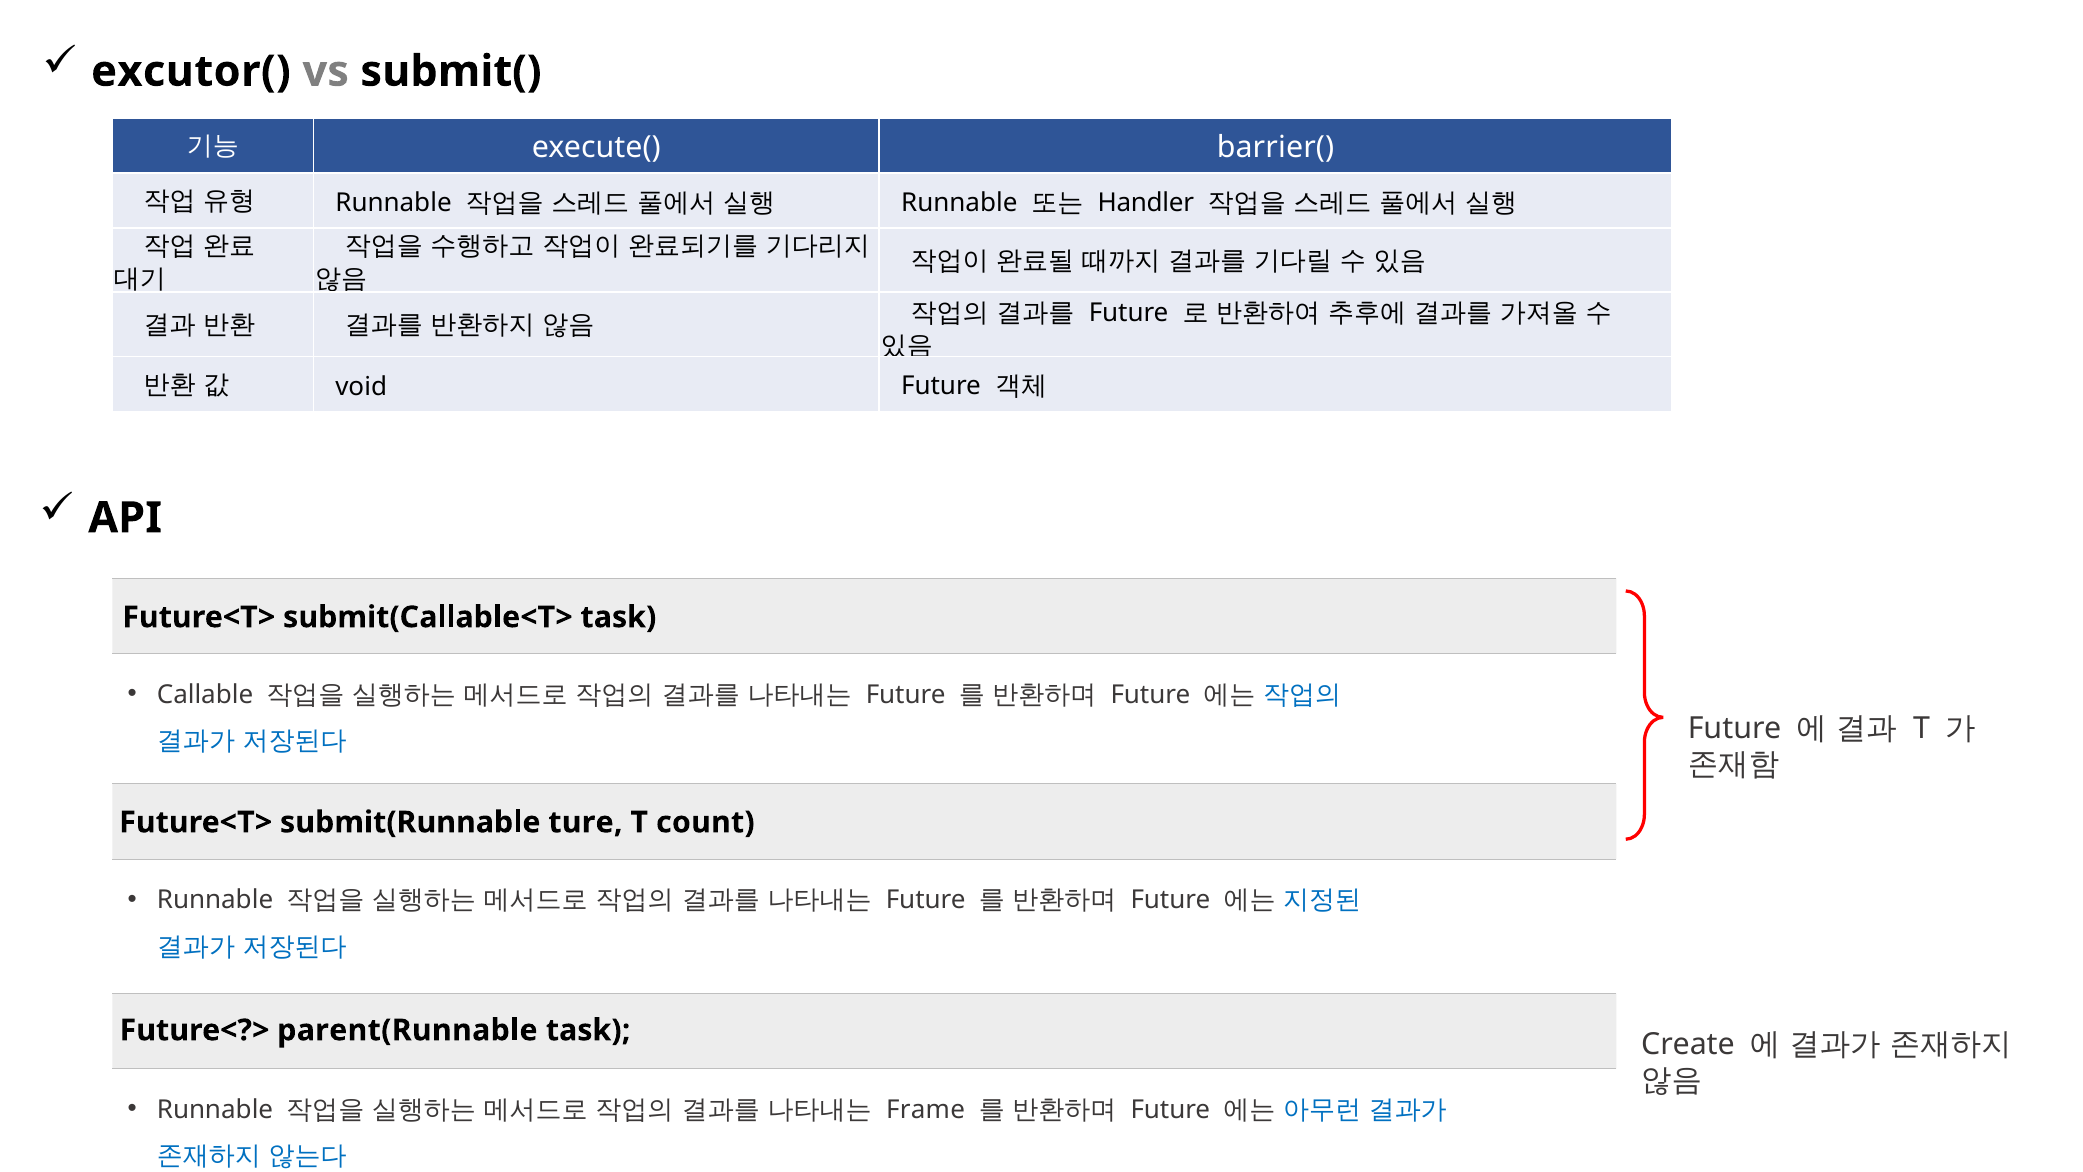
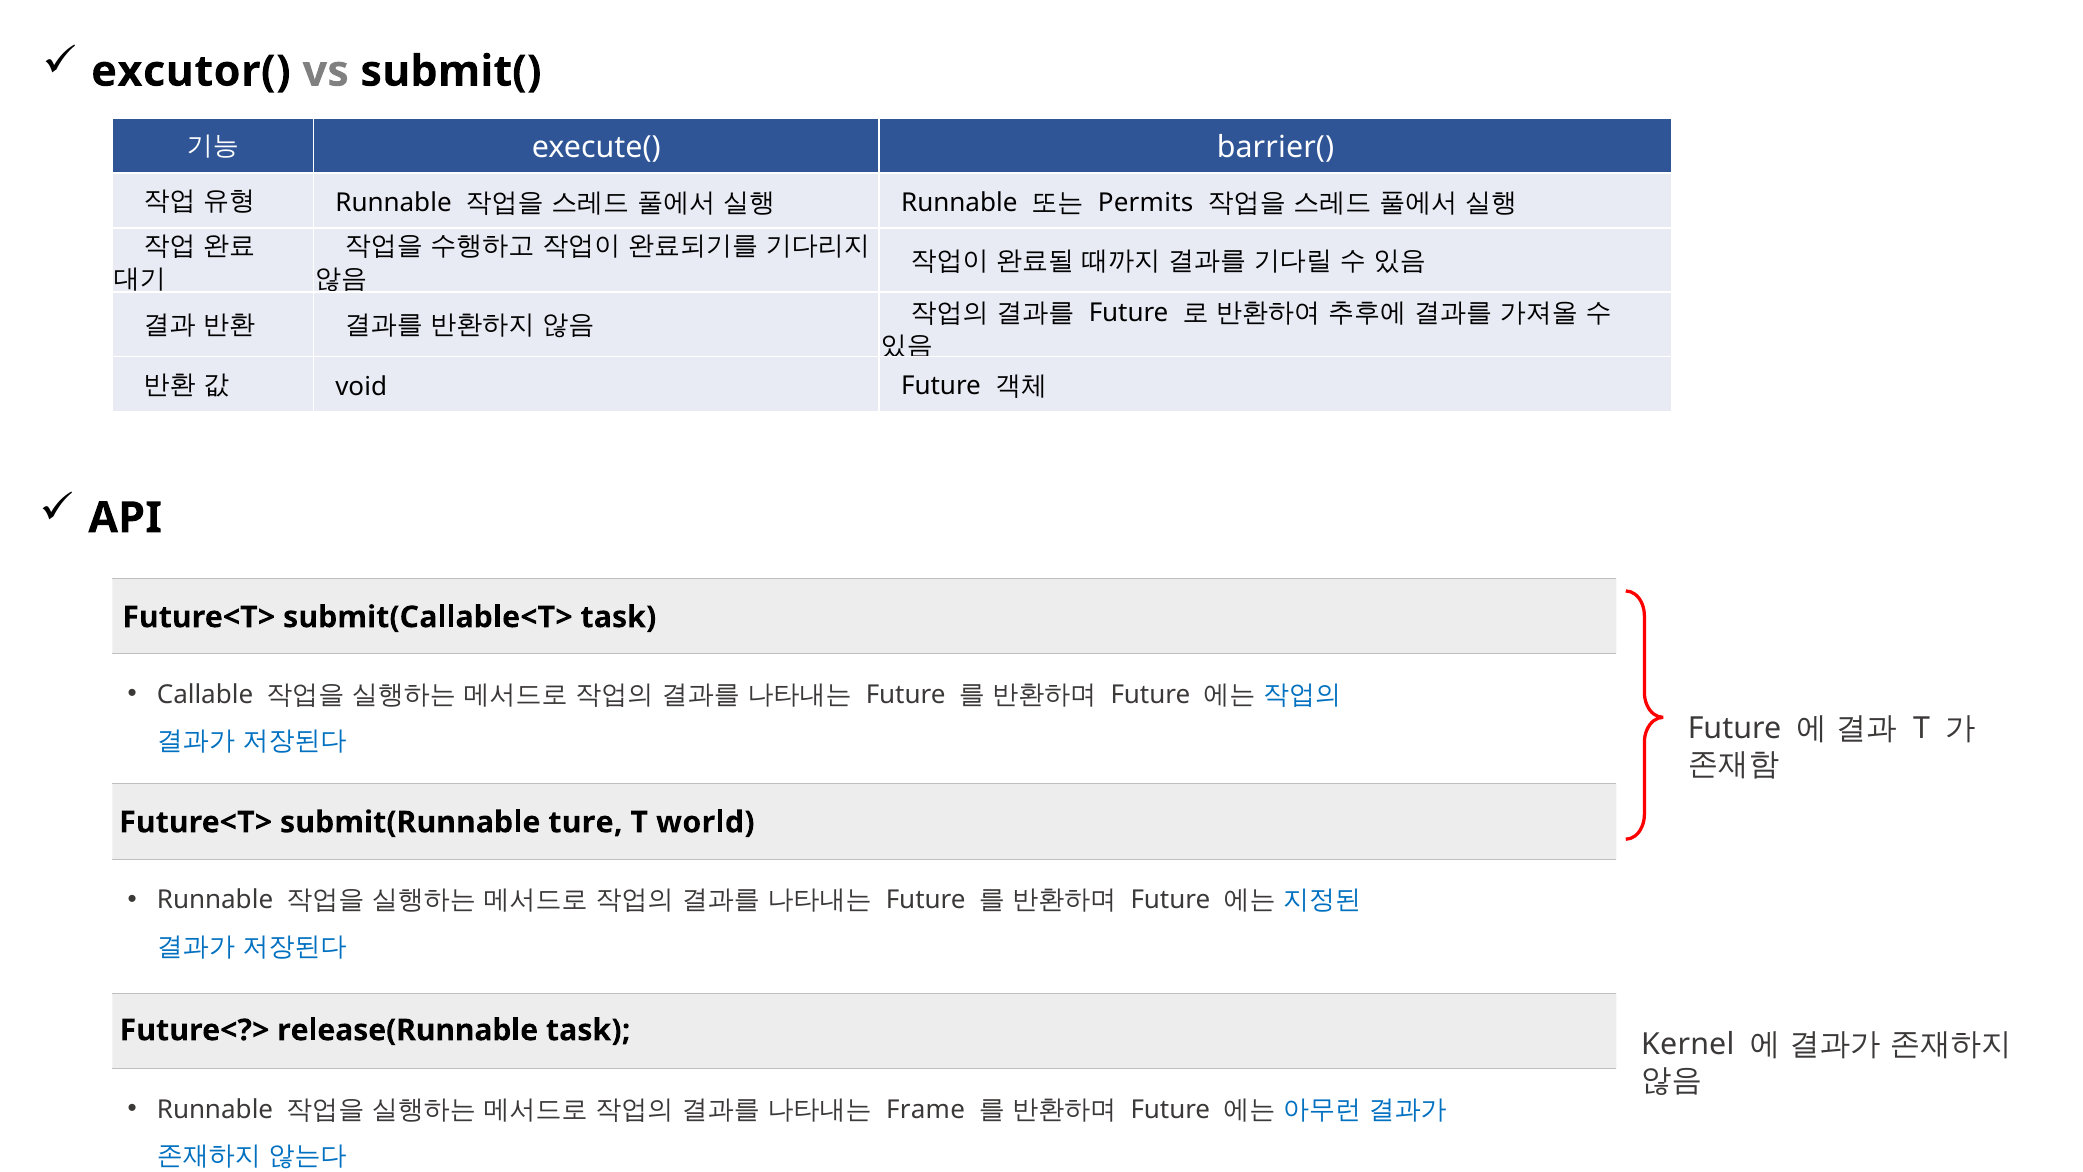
Handler: Handler -> Permits
count: count -> world
parent(Runnable: parent(Runnable -> release(Runnable
Create: Create -> Kernel
